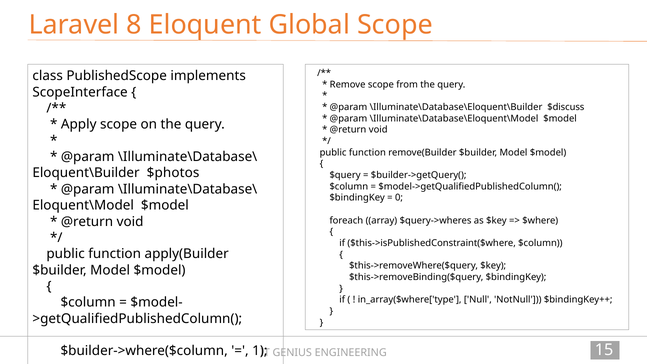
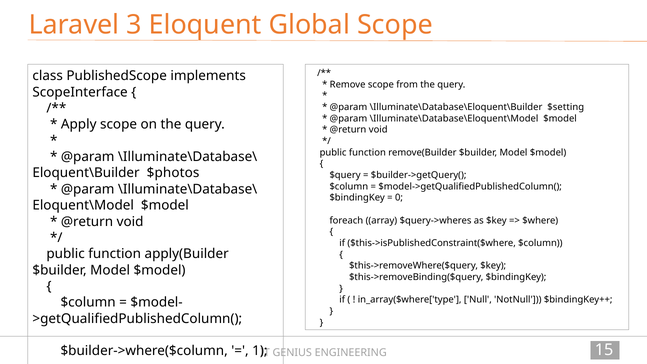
8: 8 -> 3
$discuss: $discuss -> $setting
